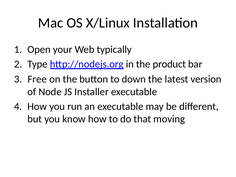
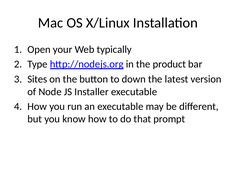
Free: Free -> Sites
moving: moving -> prompt
